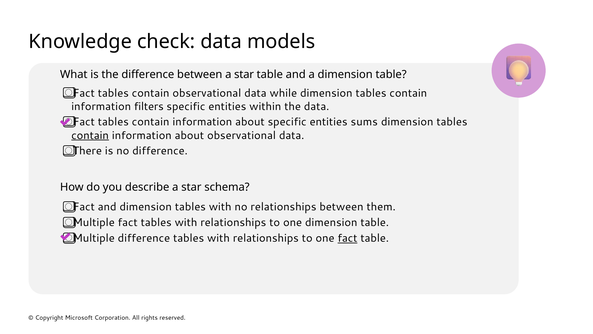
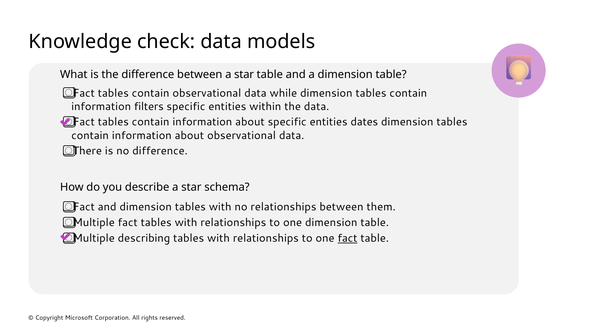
sums: sums -> dates
contain at (90, 135) underline: present -> none
difference at (144, 238): difference -> describing
